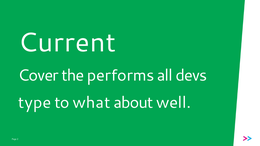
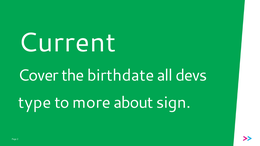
performs: performs -> birthdate
what: what -> more
well: well -> sign
